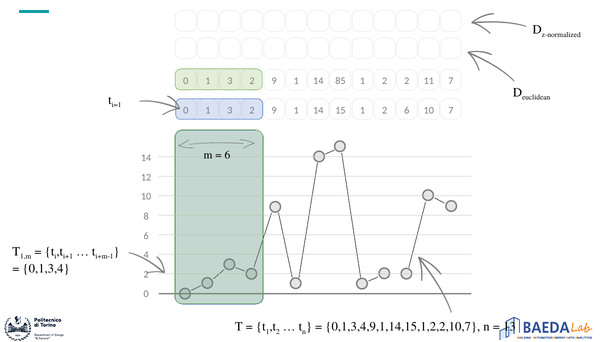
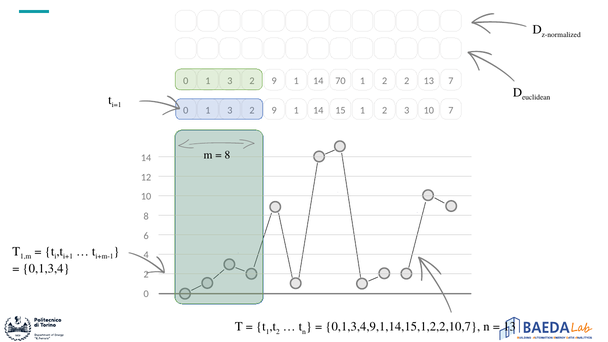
85: 85 -> 70
2 11: 11 -> 13
2 6: 6 -> 3
6 at (227, 155): 6 -> 8
